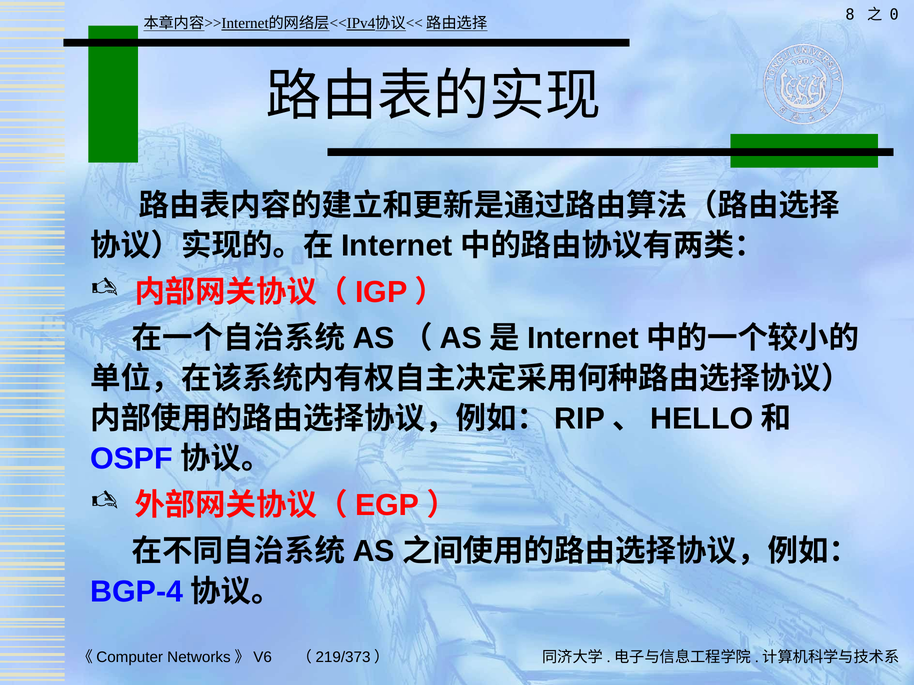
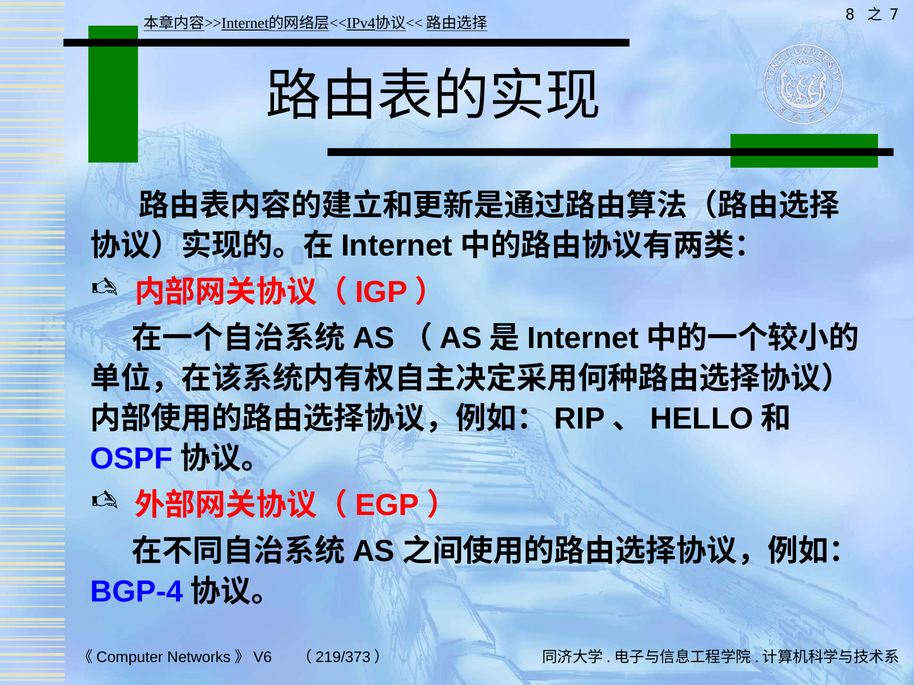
0: 0 -> 7
